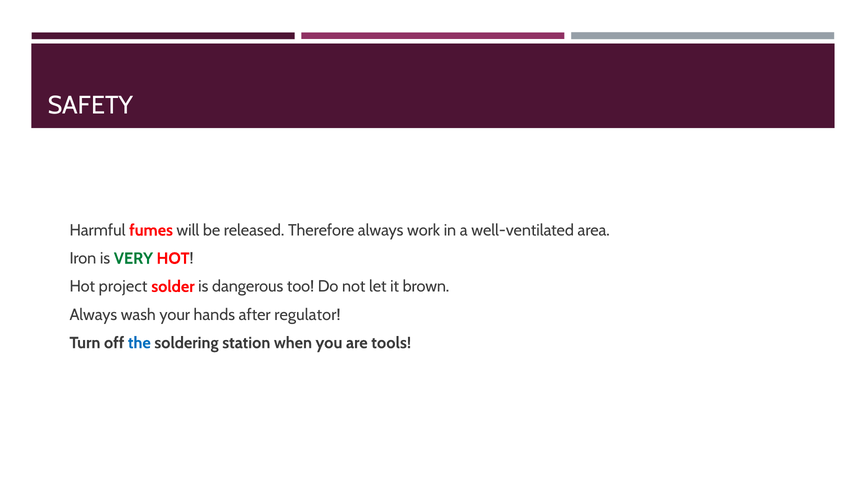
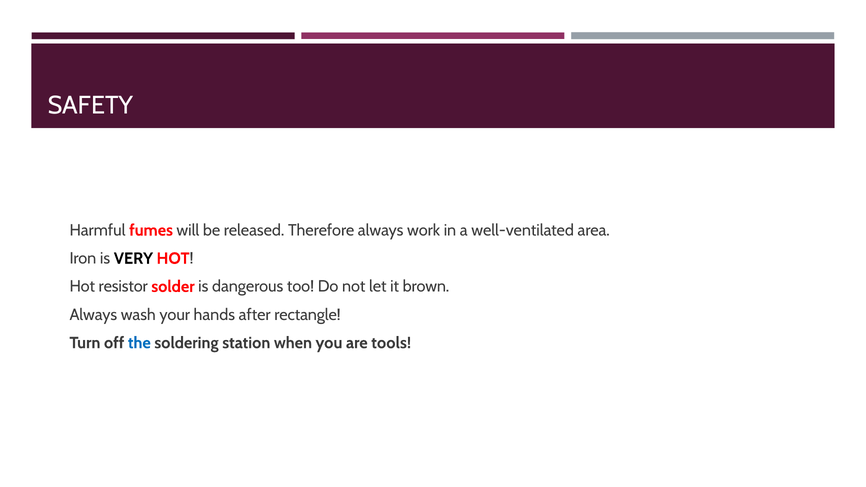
VERY colour: green -> black
project: project -> resistor
regulator: regulator -> rectangle
